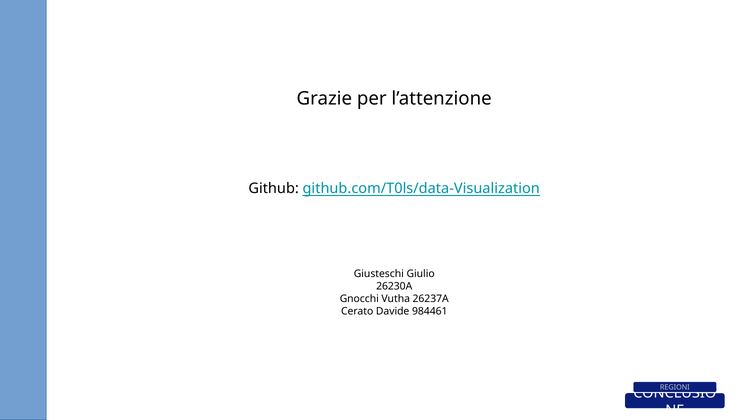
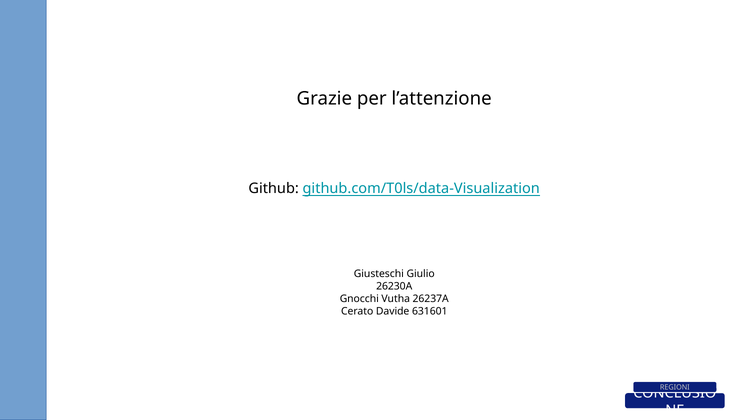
984461: 984461 -> 631601
